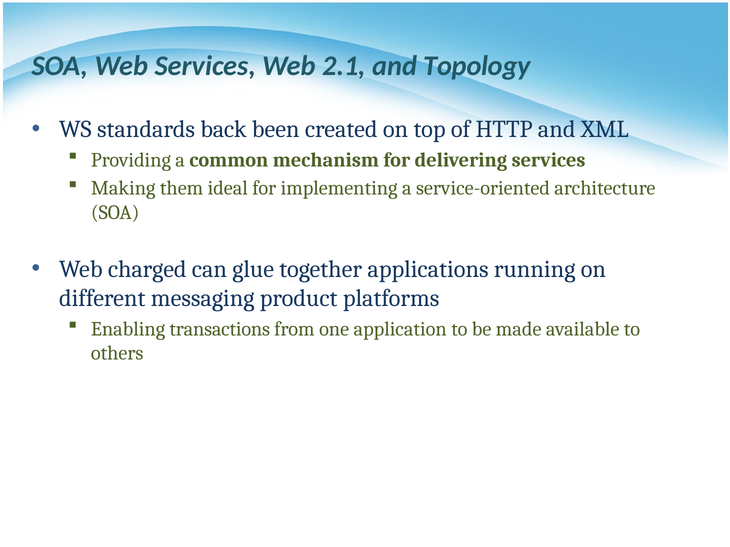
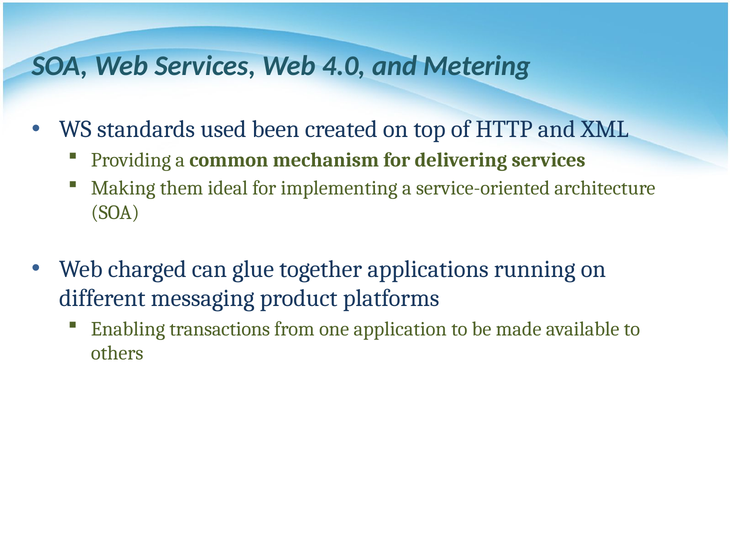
2.1: 2.1 -> 4.0
Topology: Topology -> Metering
back: back -> used
